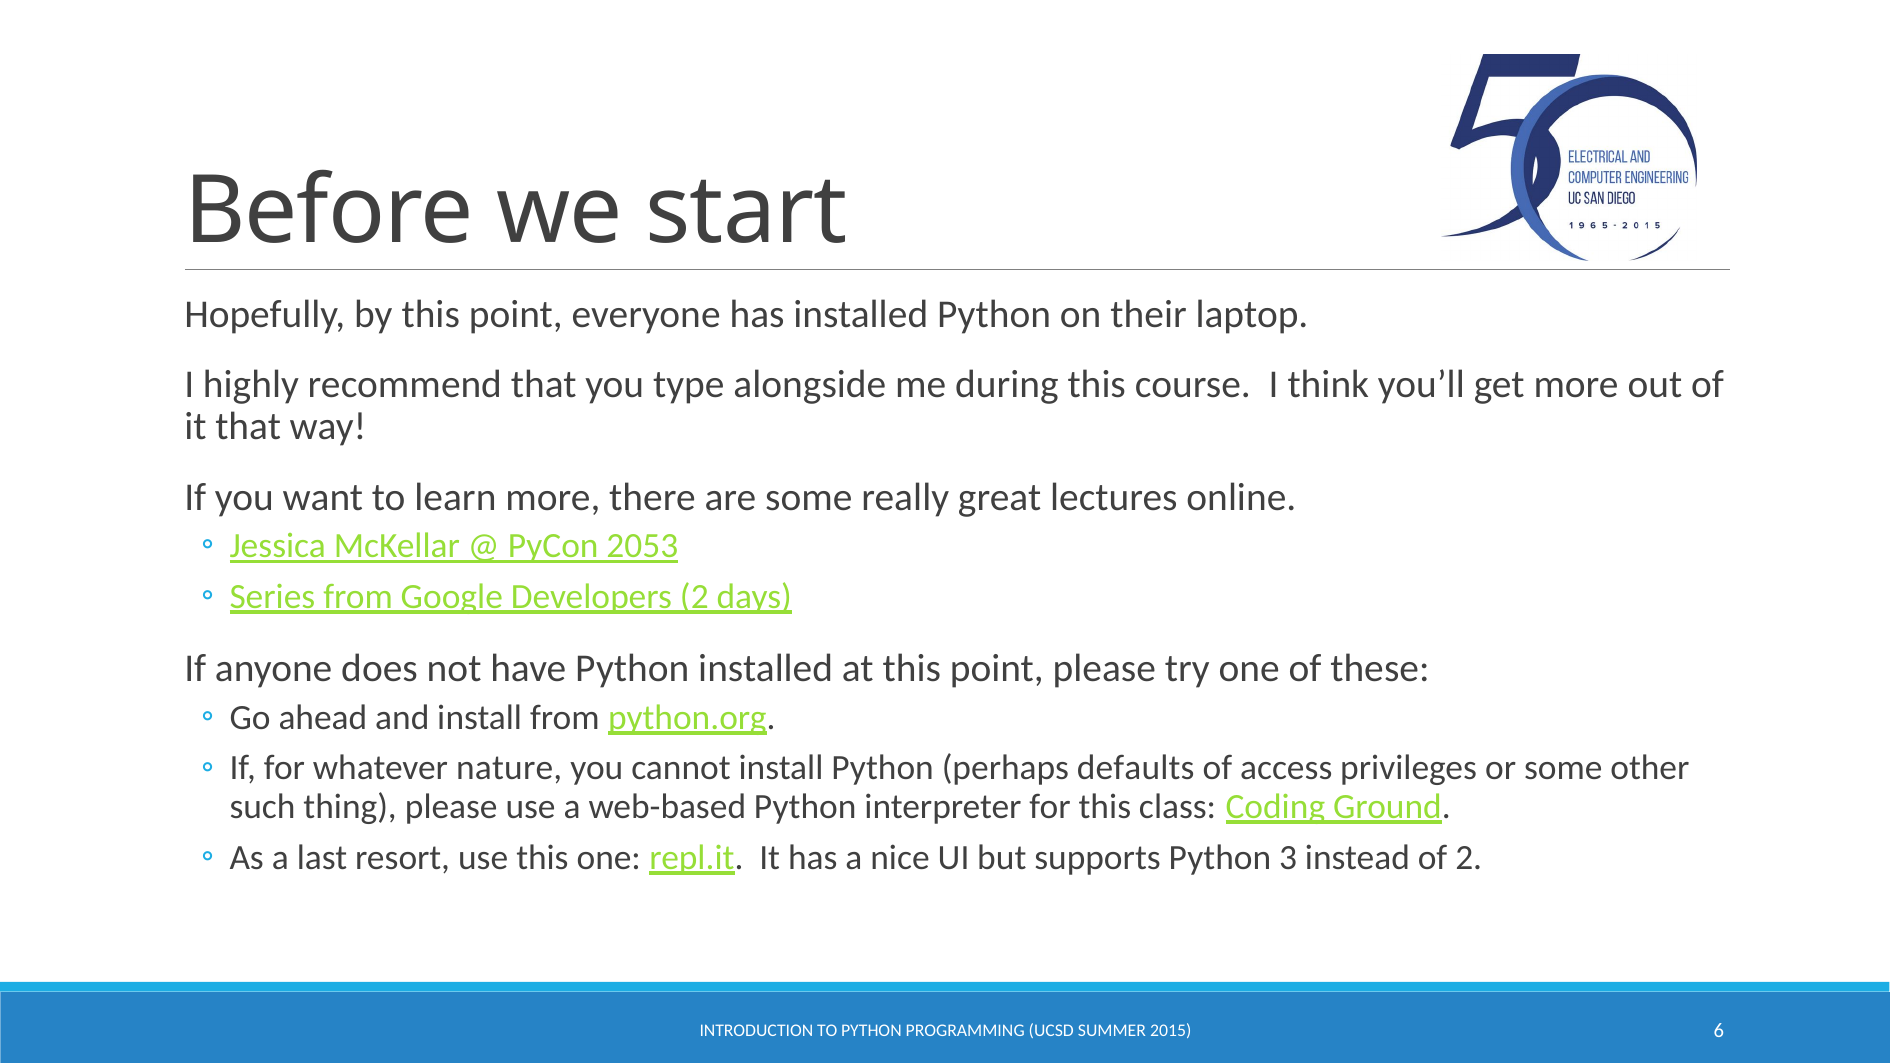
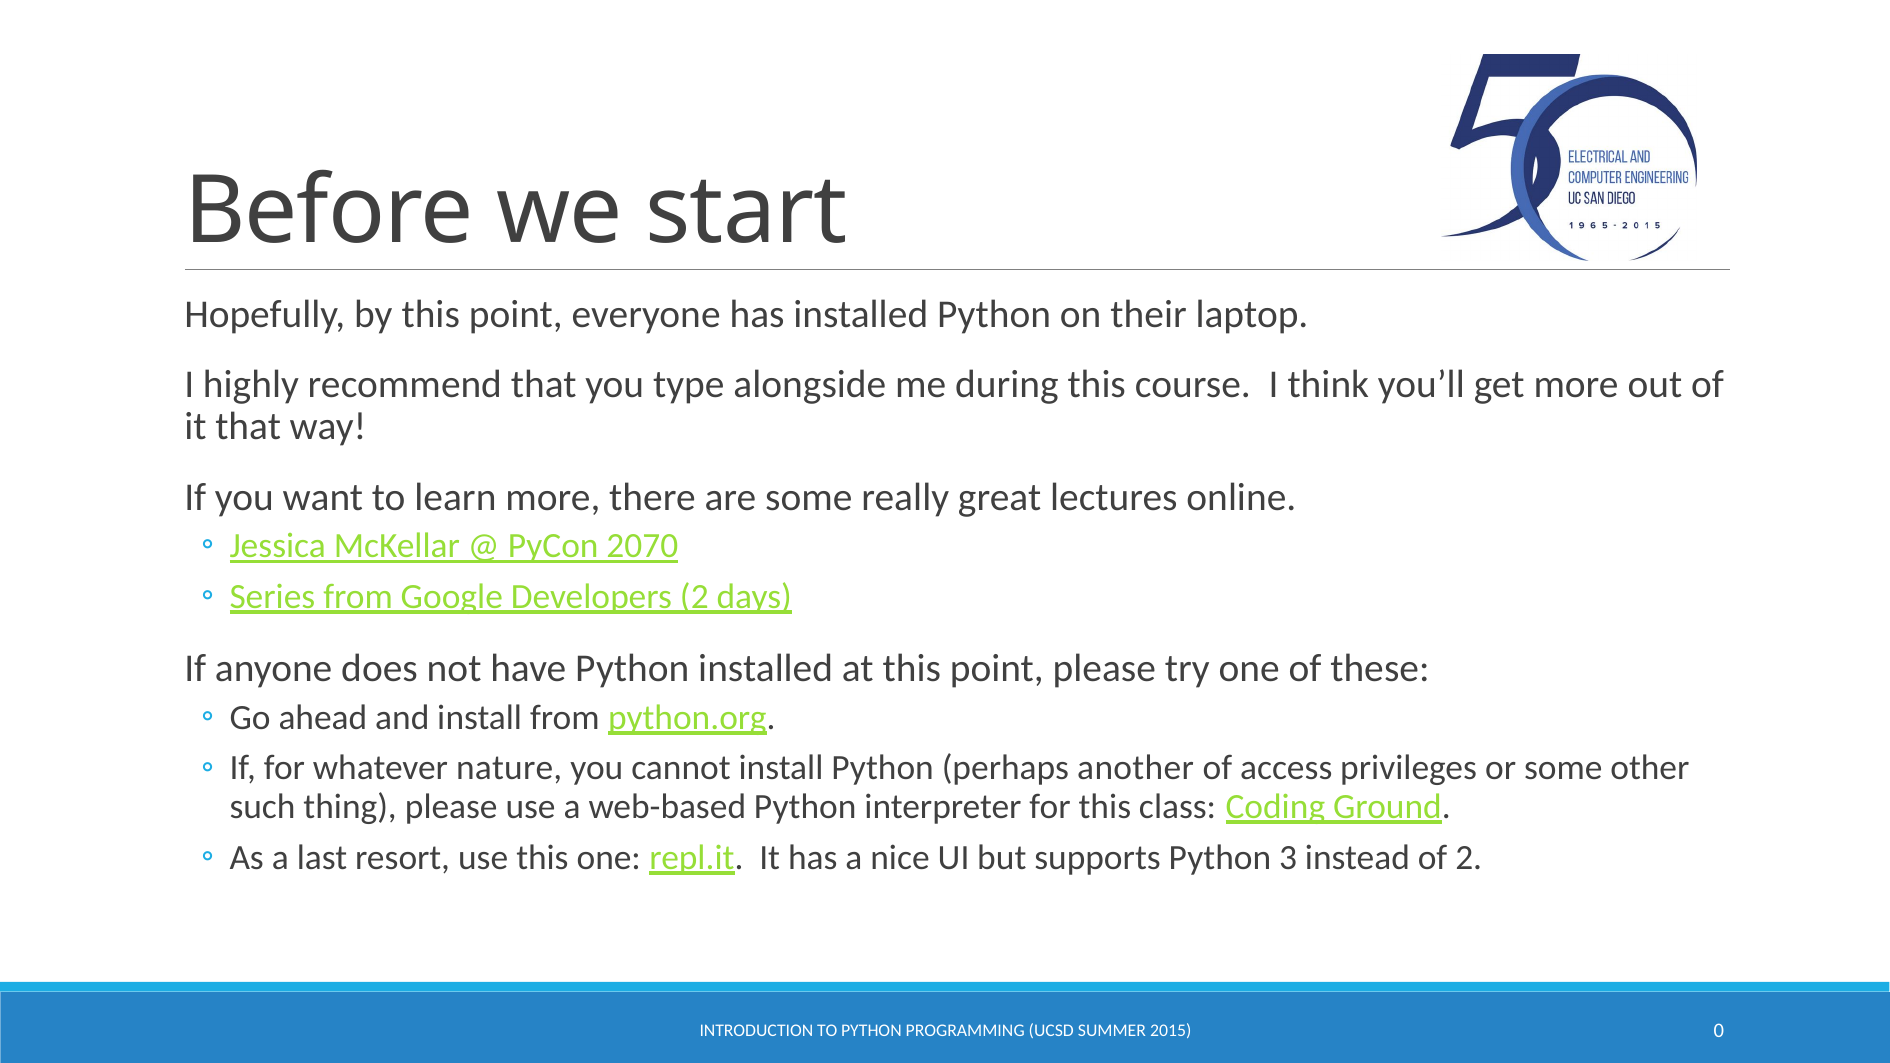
2053: 2053 -> 2070
defaults: defaults -> another
6: 6 -> 0
